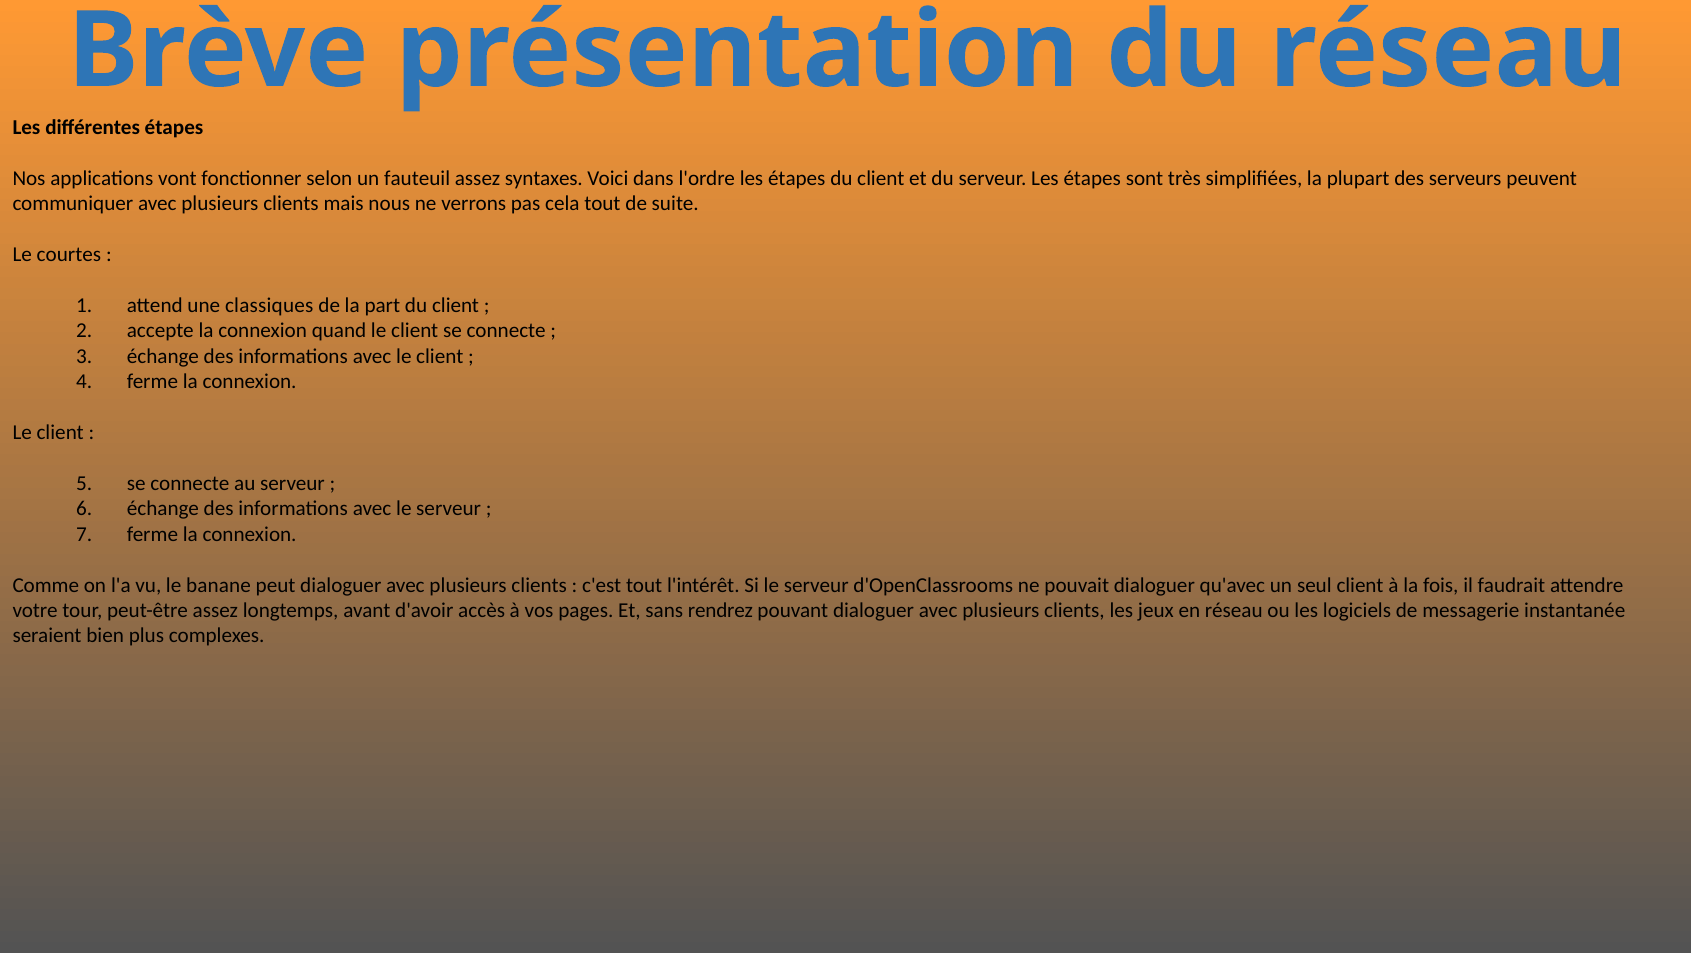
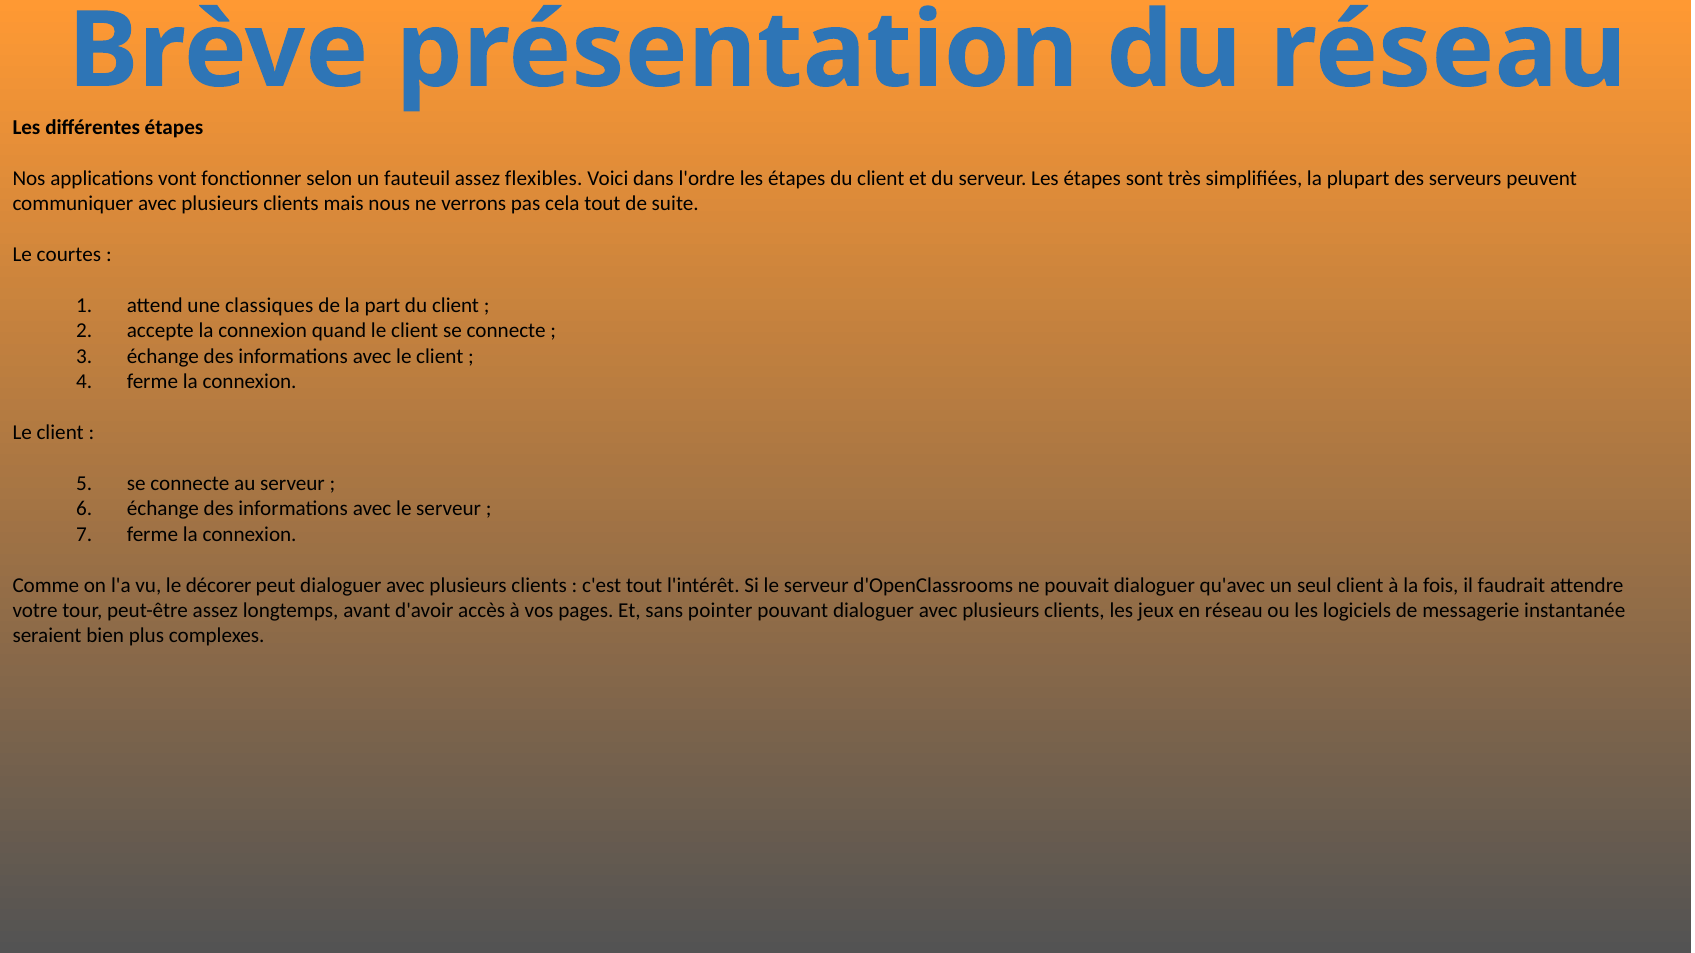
syntaxes: syntaxes -> flexibles
banane: banane -> décorer
rendrez: rendrez -> pointer
